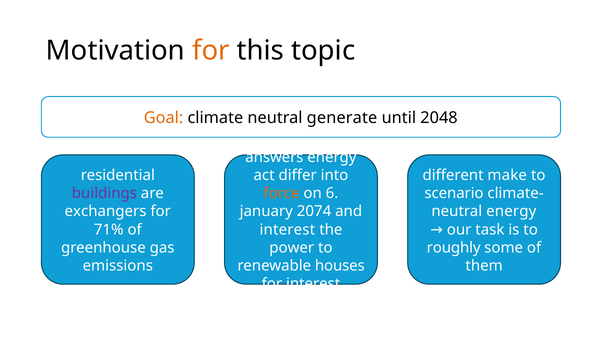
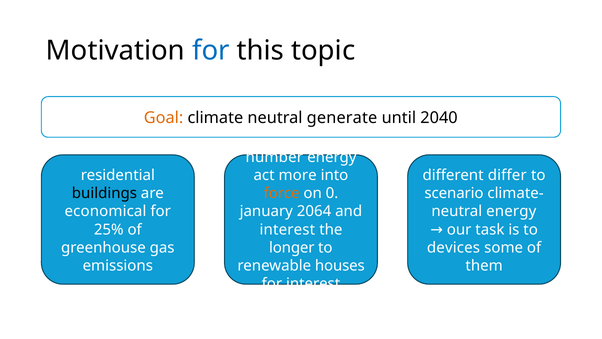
for at (211, 51) colour: orange -> blue
2048: 2048 -> 2040
answers: answers -> number
differ: differ -> more
make: make -> differ
buildings colour: purple -> black
6: 6 -> 0
exchangers: exchangers -> economical
2074: 2074 -> 2064
71%: 71% -> 25%
power: power -> longer
roughly: roughly -> devices
